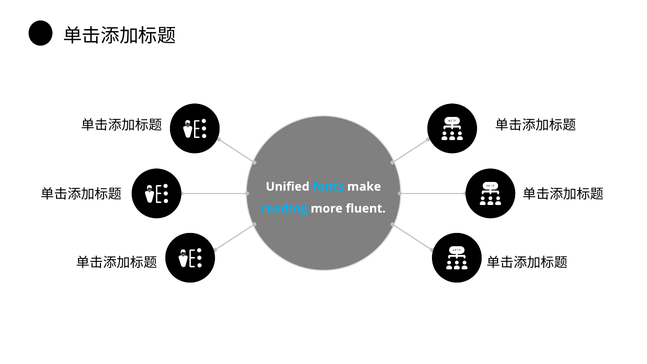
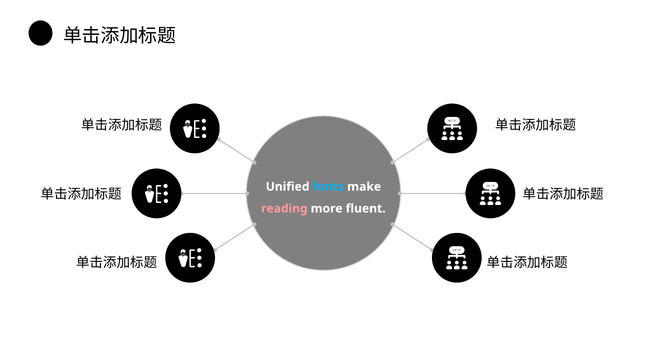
reading colour: light blue -> pink
